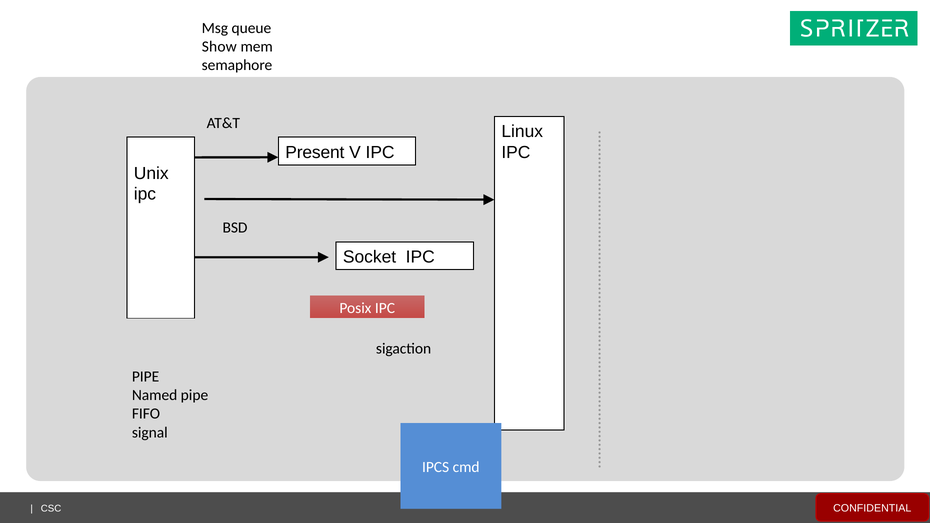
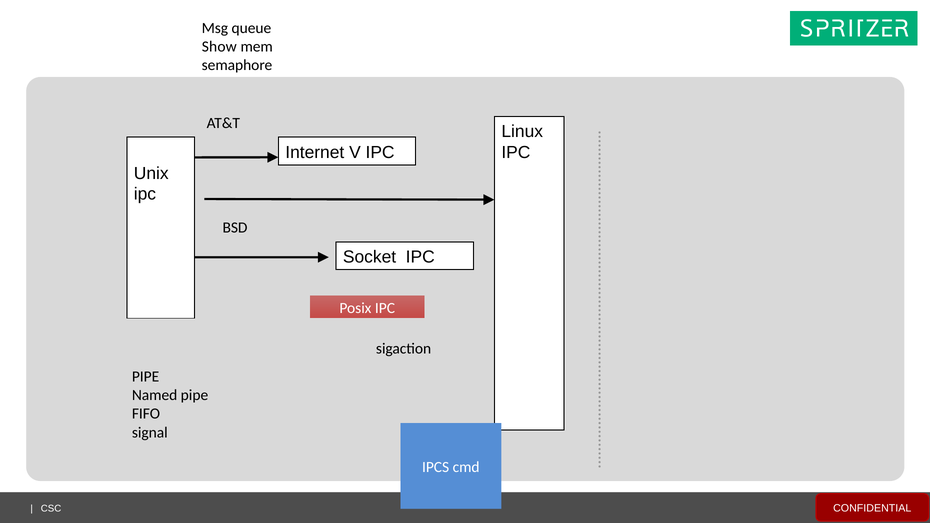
Present: Present -> Internet
